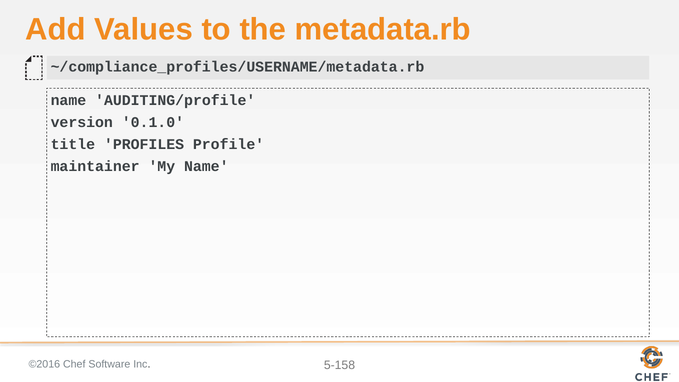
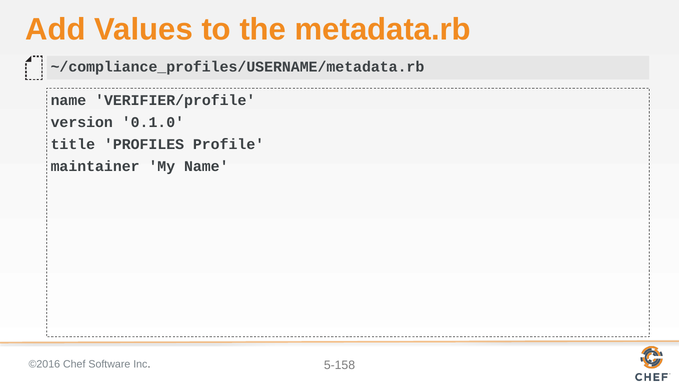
AUDITING/profile: AUDITING/profile -> VERIFIER/profile
